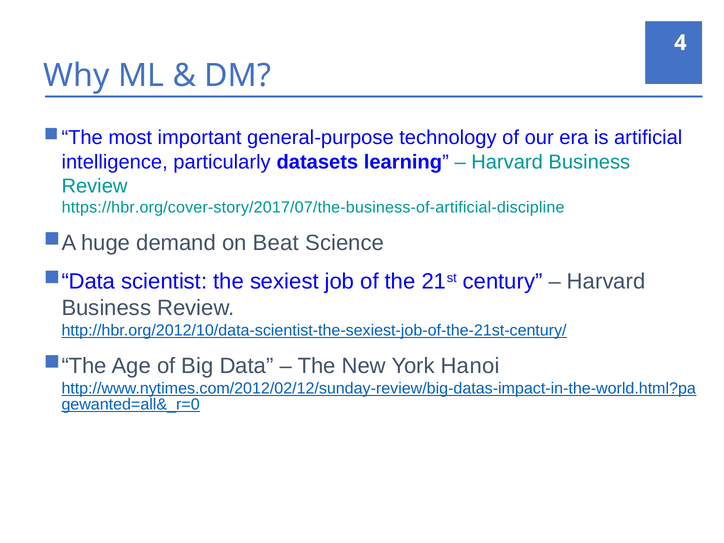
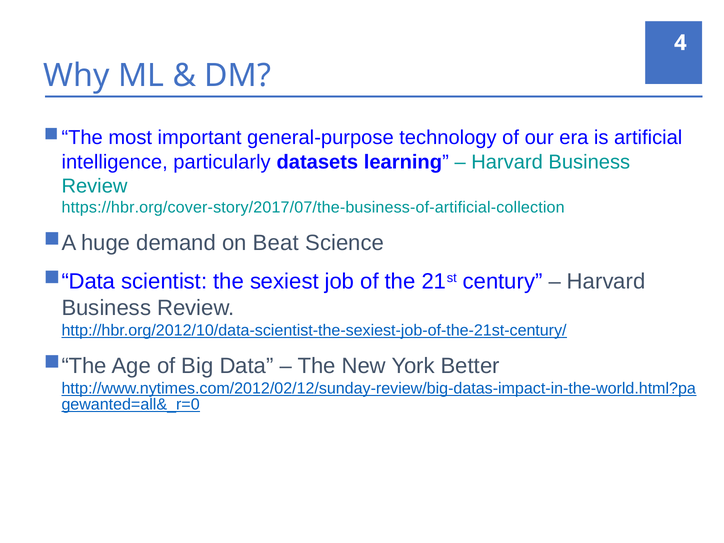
https://hbr.org/cover-story/2017/07/the-business-of-artificial-discipline: https://hbr.org/cover-story/2017/07/the-business-of-artificial-discipline -> https://hbr.org/cover-story/2017/07/the-business-of-artificial-collection
Hanoi: Hanoi -> Better
